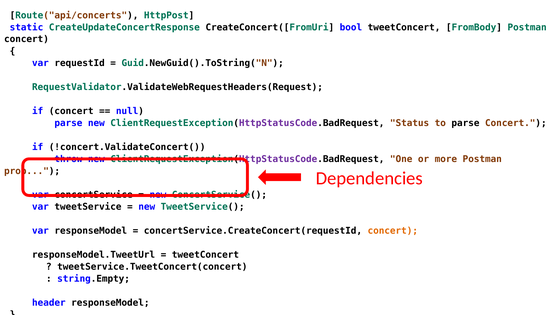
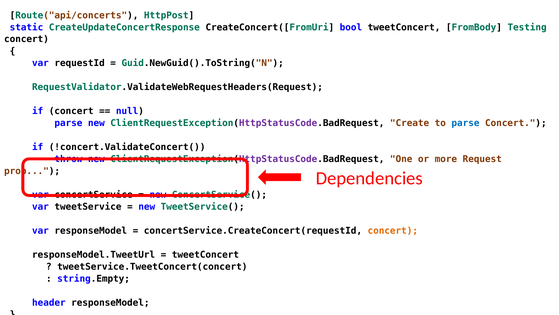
FromBody Postman: Postman -> Testing
Status: Status -> Create
parse at (465, 123) colour: black -> blue
more Postman: Postman -> Request
